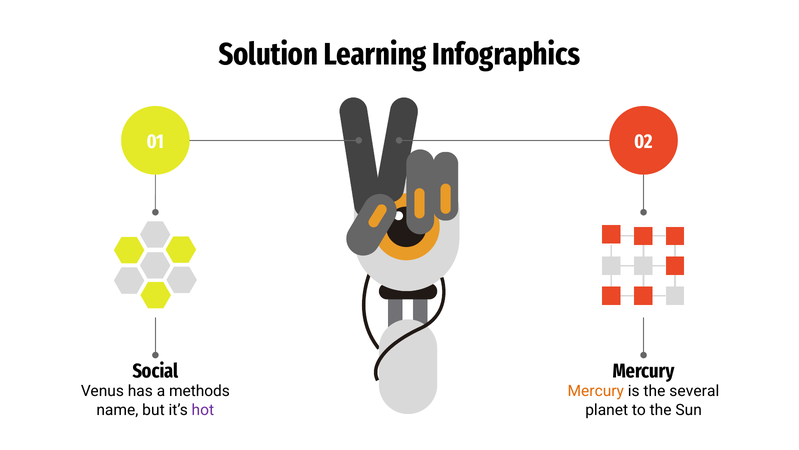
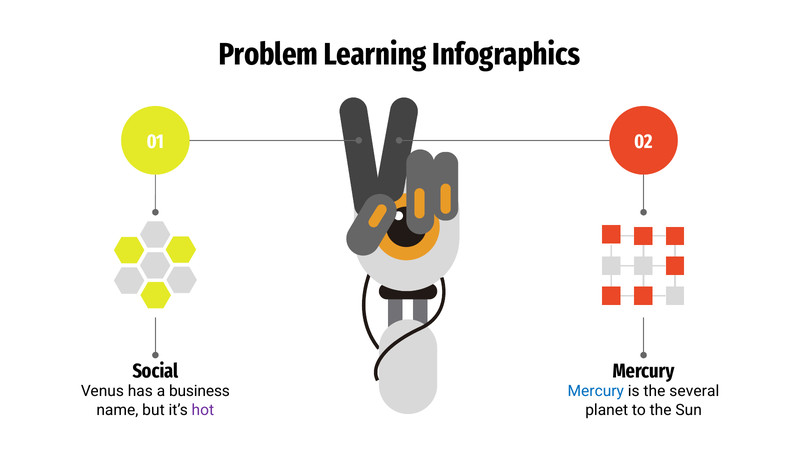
Solution: Solution -> Problem
methods: methods -> business
Mercury at (596, 391) colour: orange -> blue
